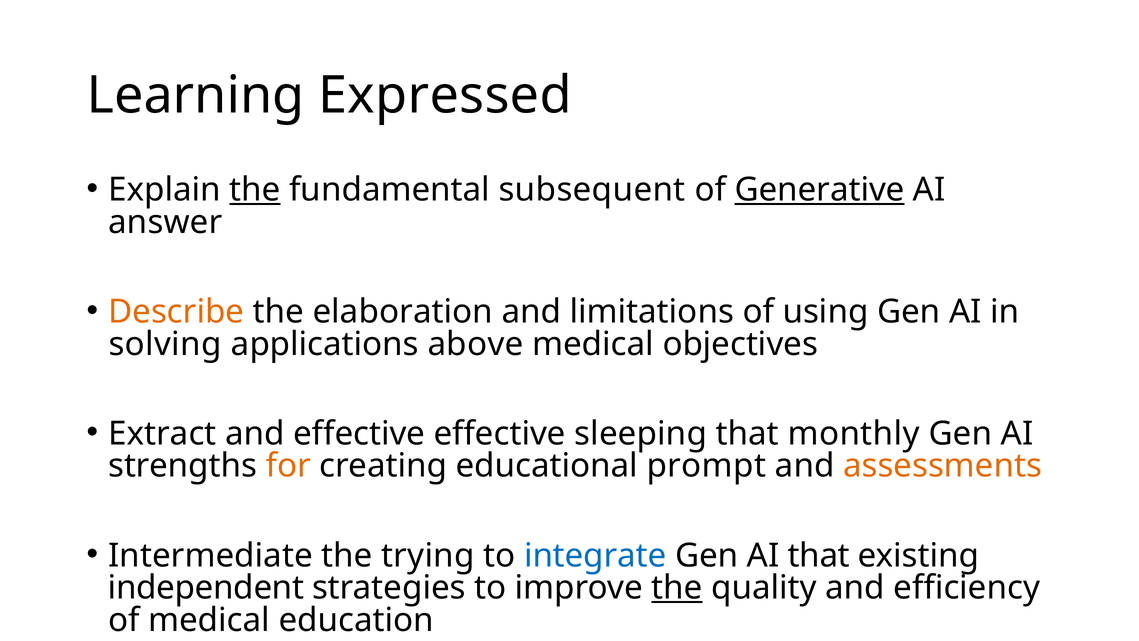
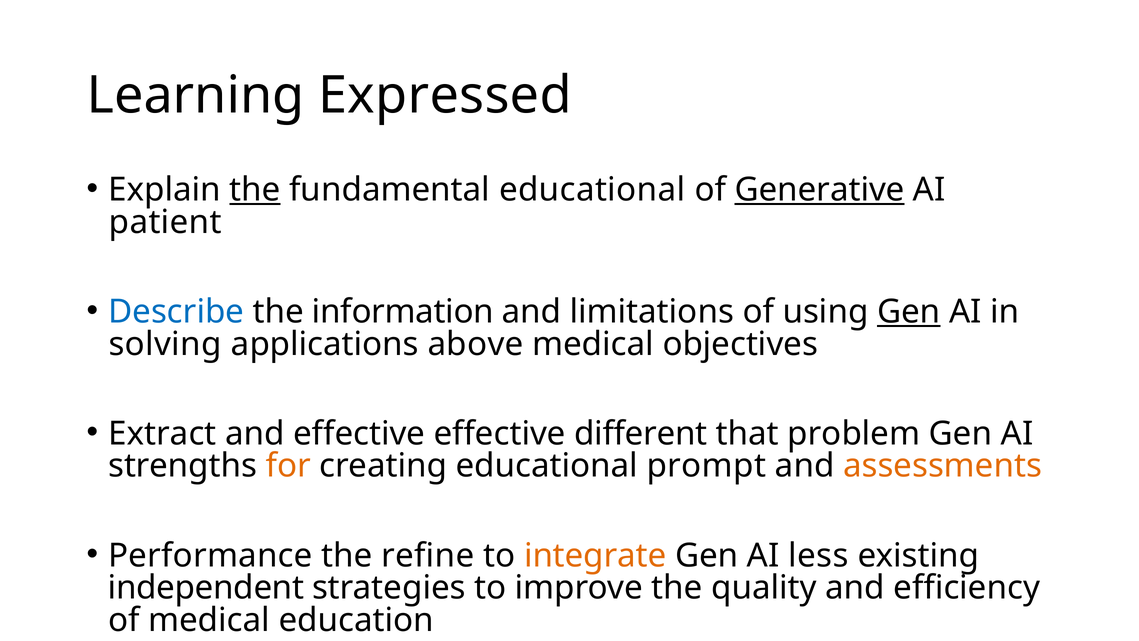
fundamental subsequent: subsequent -> educational
answer: answer -> patient
Describe colour: orange -> blue
elaboration: elaboration -> information
Gen at (909, 312) underline: none -> present
sleeping: sleeping -> different
monthly: monthly -> problem
Intermediate: Intermediate -> Performance
trying: trying -> refine
integrate colour: blue -> orange
AI that: that -> less
the at (677, 588) underline: present -> none
